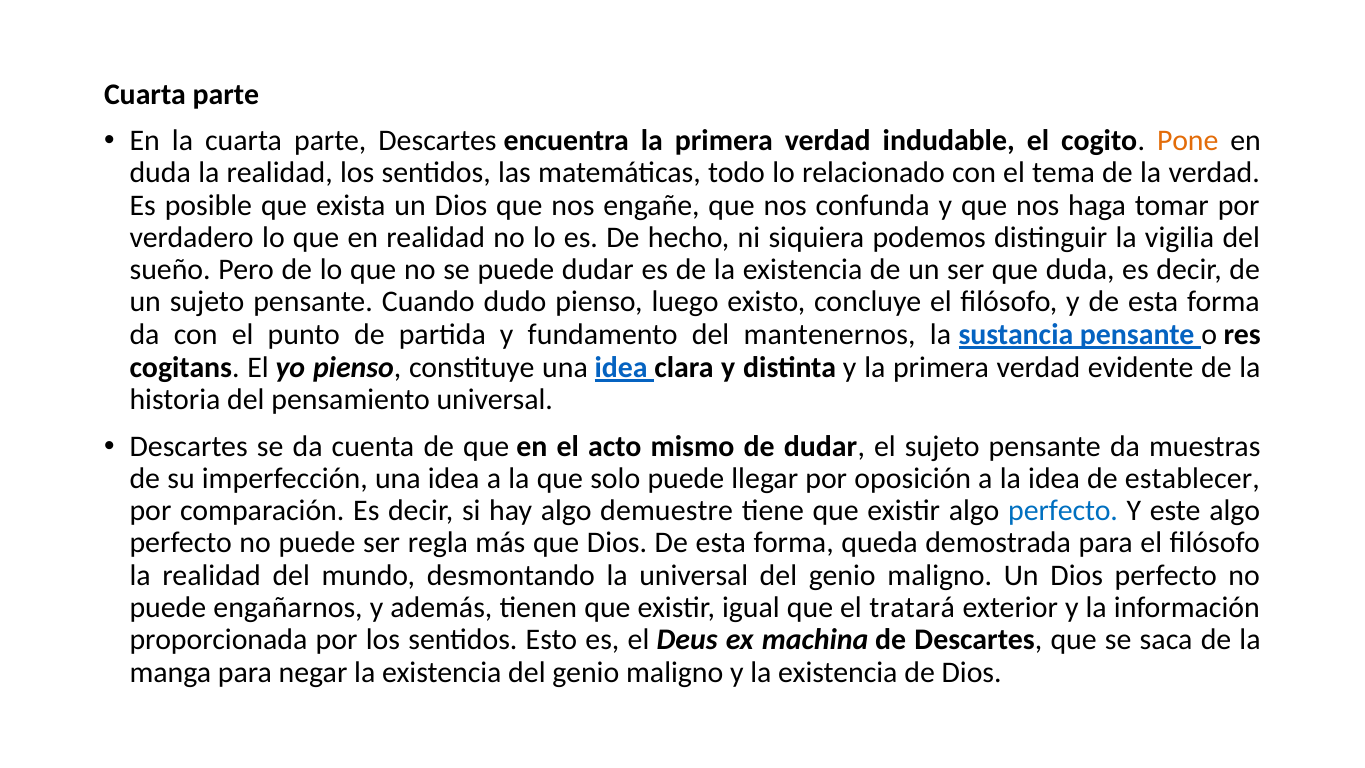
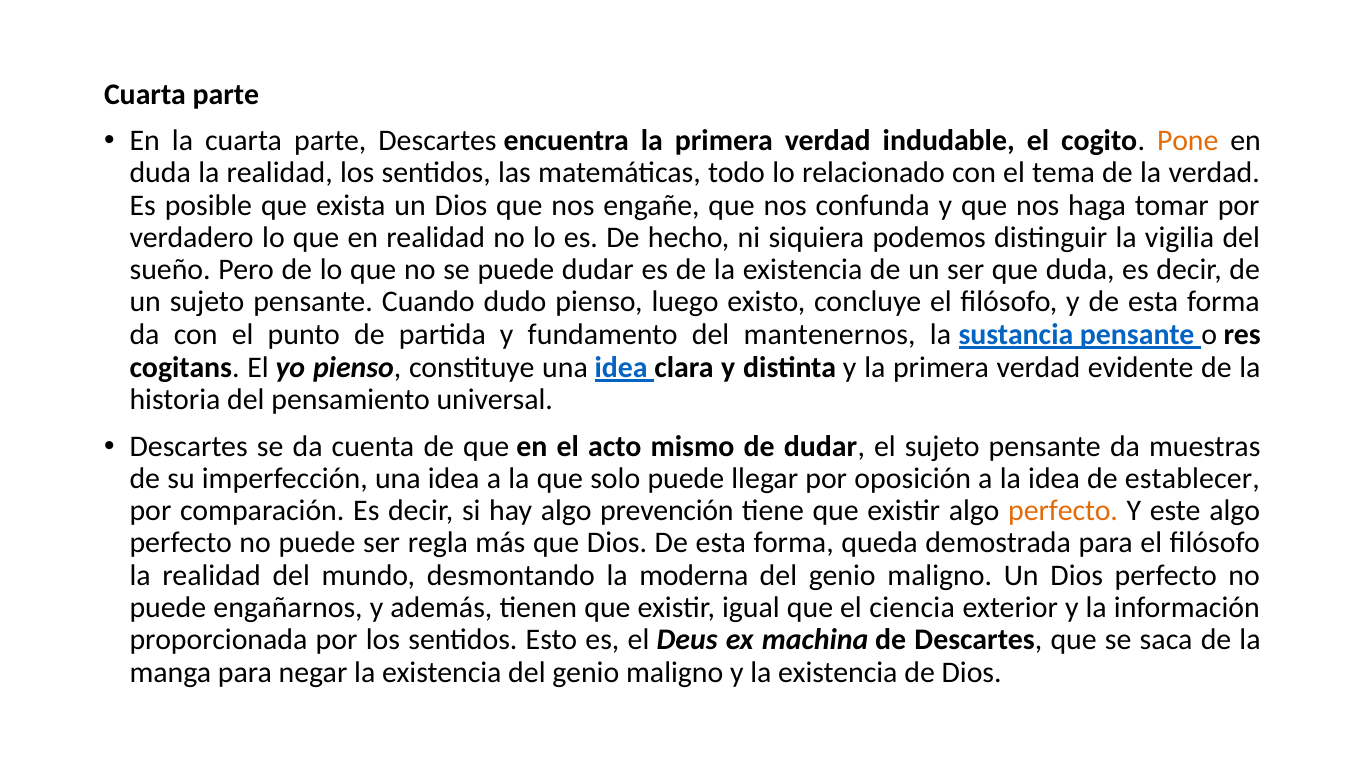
demuestre: demuestre -> prevención
perfecto at (1063, 511) colour: blue -> orange
la universal: universal -> moderna
tratará: tratará -> ciencia
